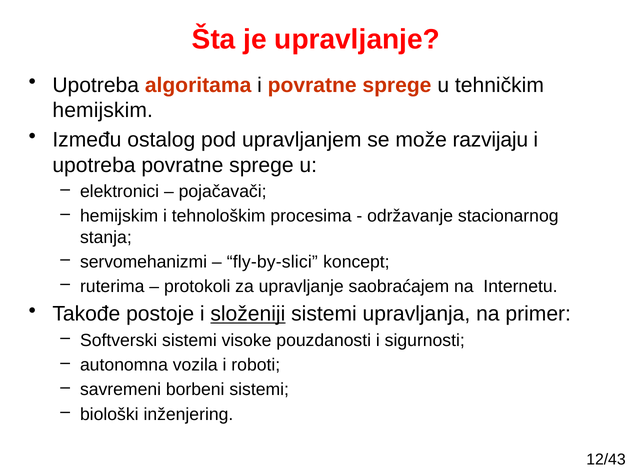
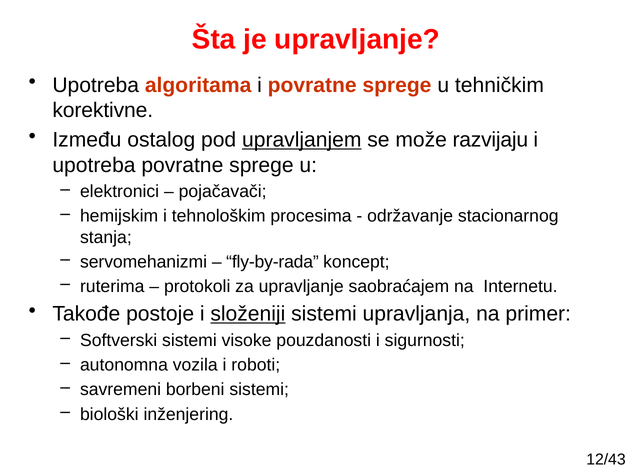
hemijskim at (103, 110): hemijskim -> korektivne
upravljanjem underline: none -> present
fly-by-slici: fly-by-slici -> fly-by-rada
